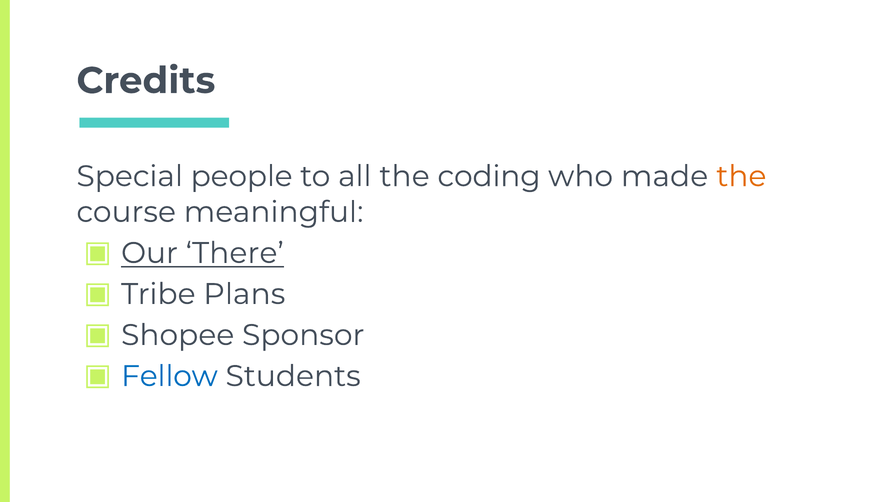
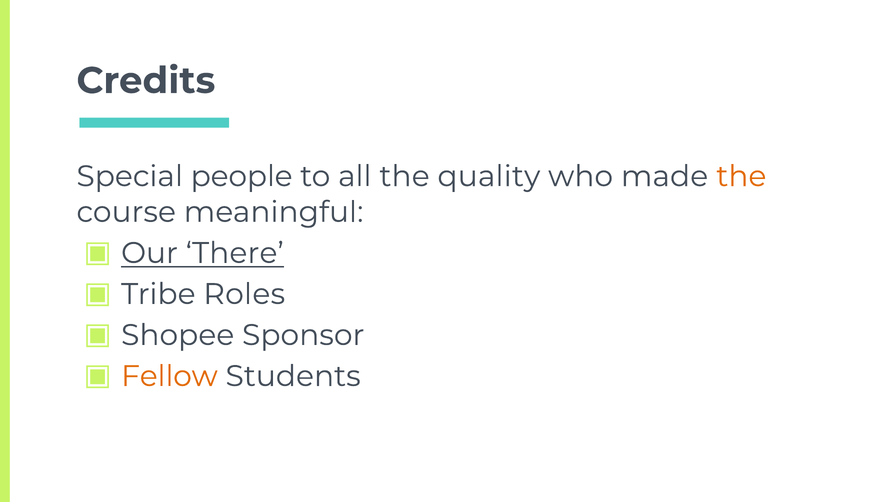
coding: coding -> quality
Plans: Plans -> Roles
Fellow colour: blue -> orange
